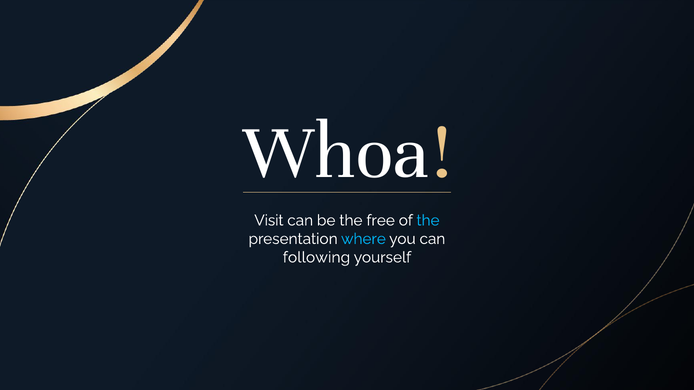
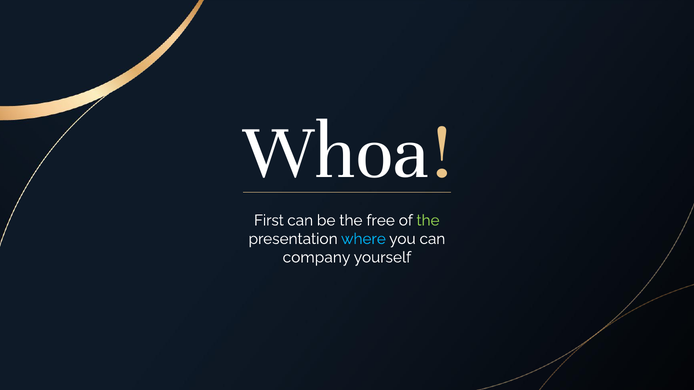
Visit: Visit -> First
the at (428, 221) colour: light blue -> light green
following: following -> company
